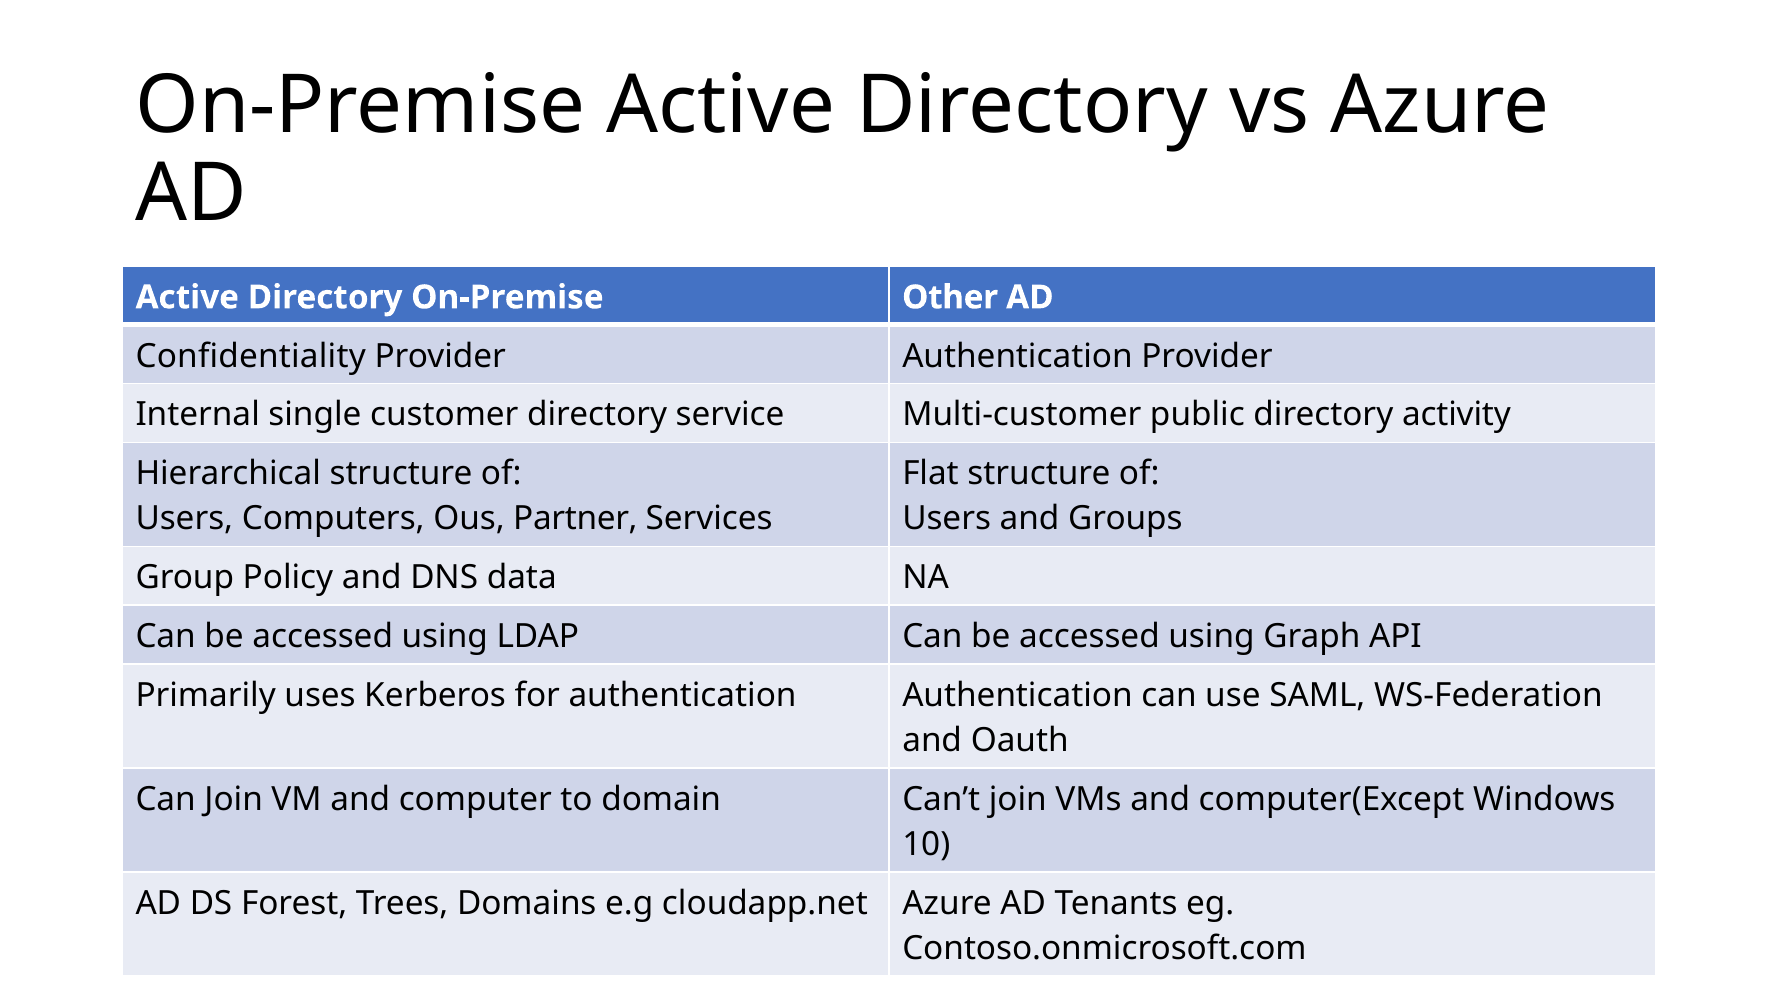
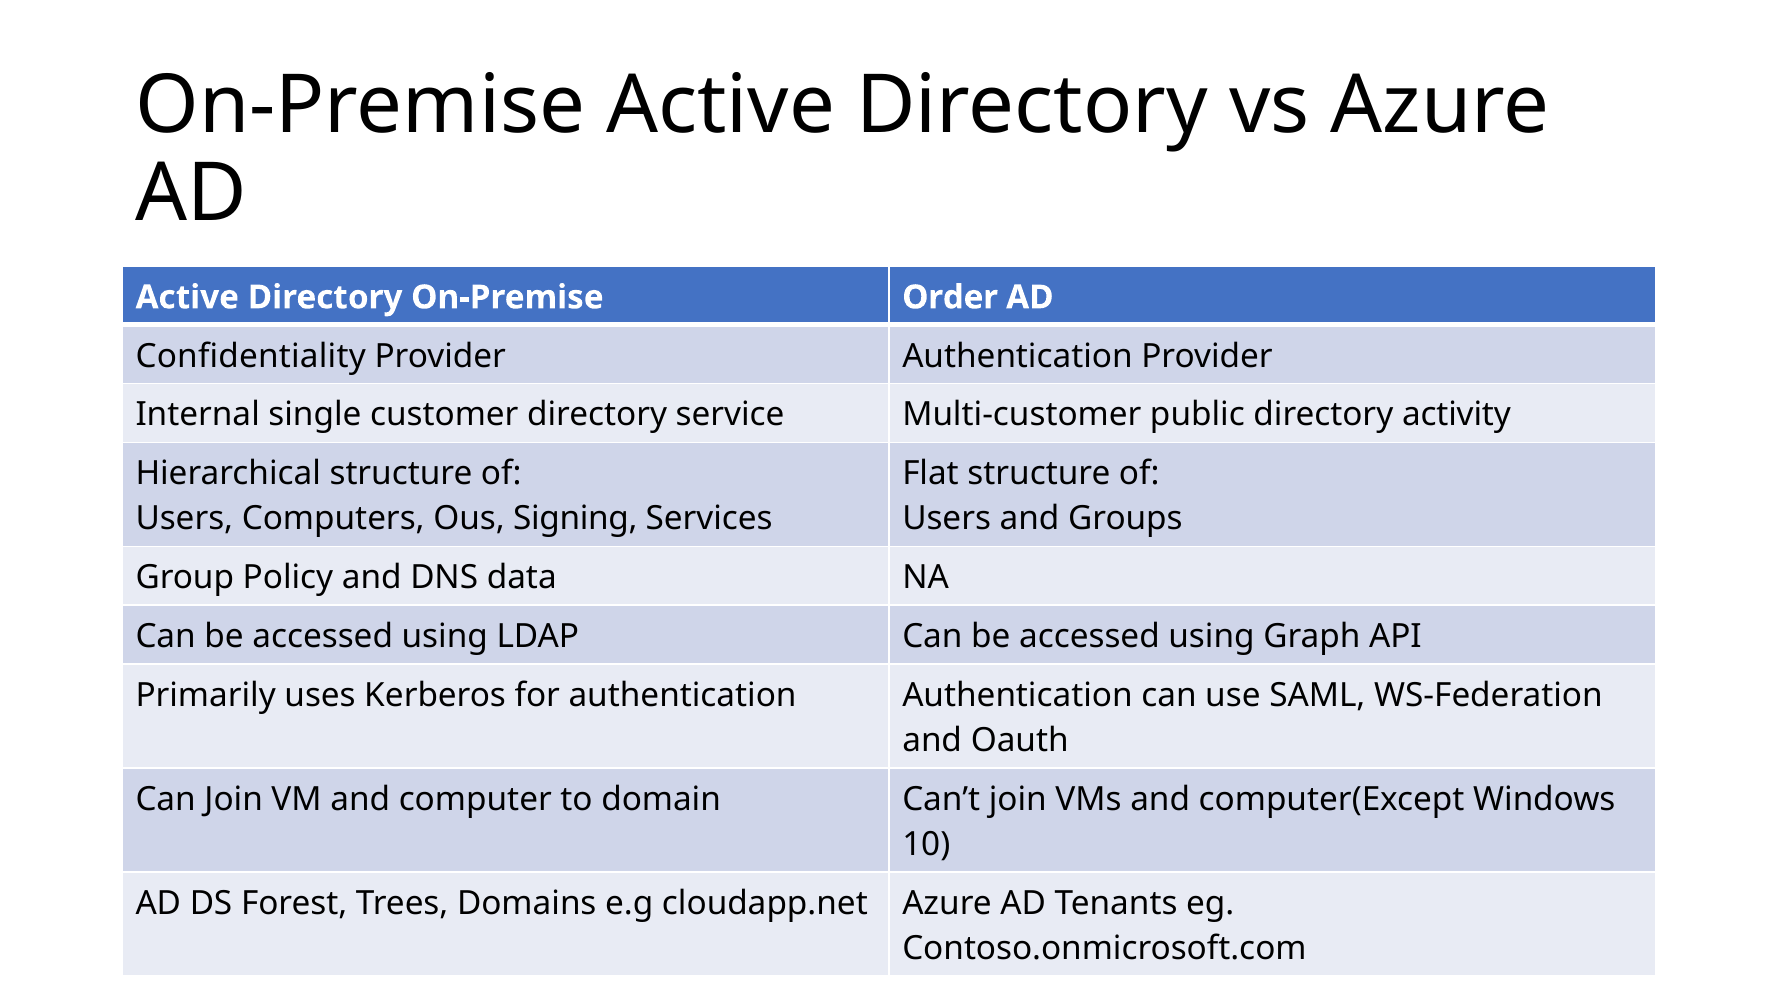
Other: Other -> Order
Partner: Partner -> Signing
